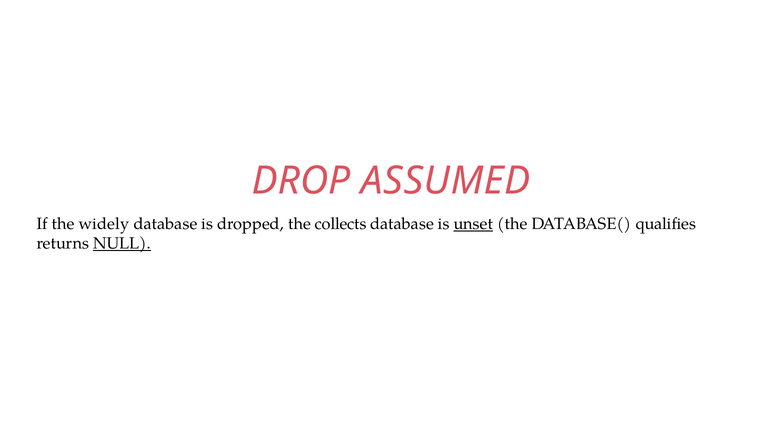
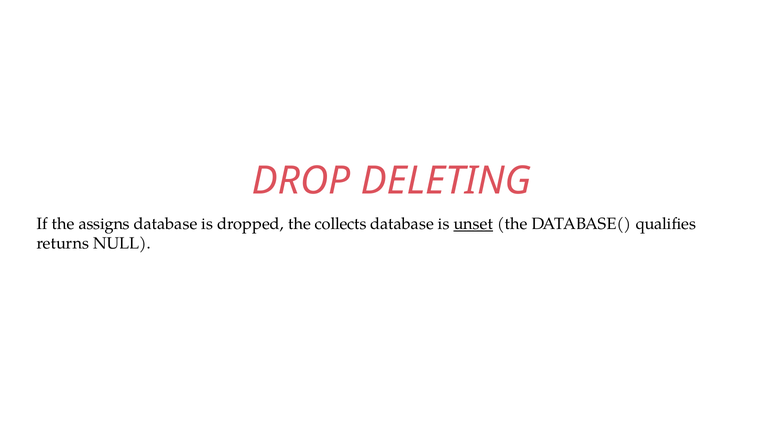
ASSUMED: ASSUMED -> DELETING
widely: widely -> assigns
NULL underline: present -> none
